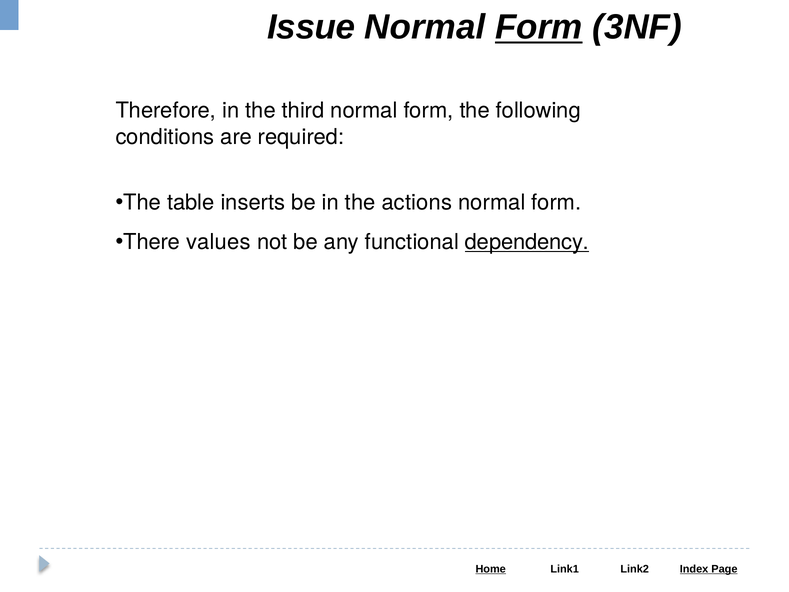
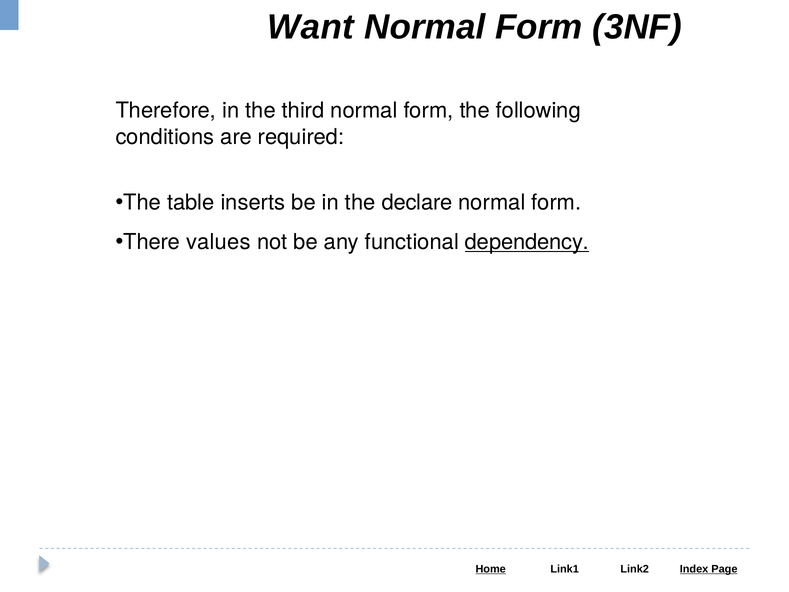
Issue: Issue -> Want
Form at (539, 27) underline: present -> none
actions: actions -> declare
